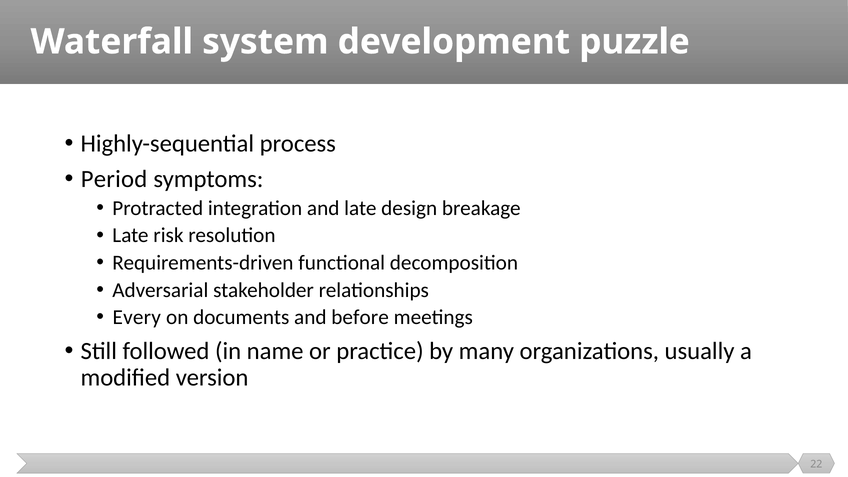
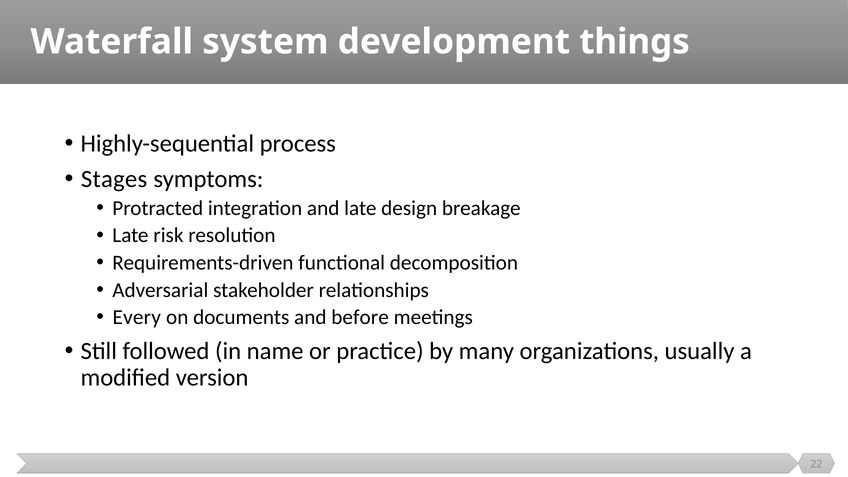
puzzle: puzzle -> things
Period: Period -> Stages
